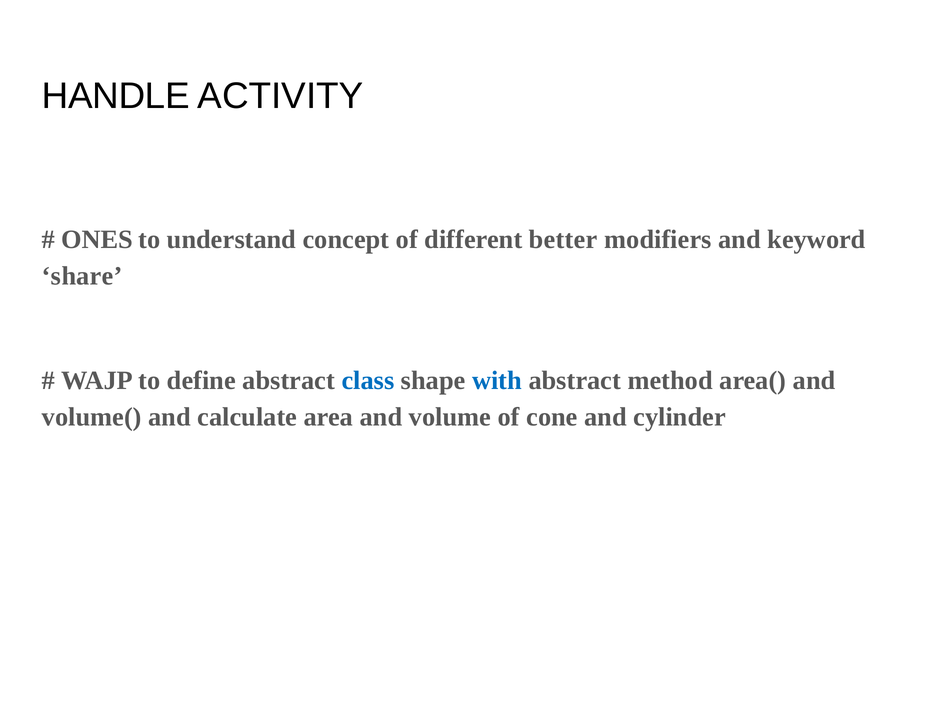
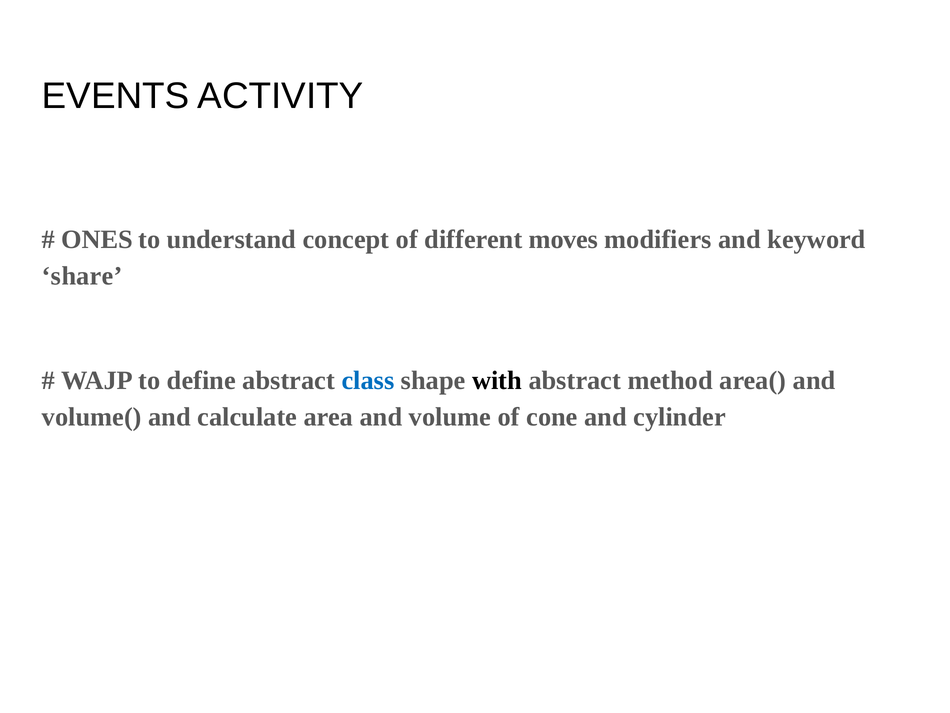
HANDLE: HANDLE -> EVENTS
better: better -> moves
with colour: blue -> black
